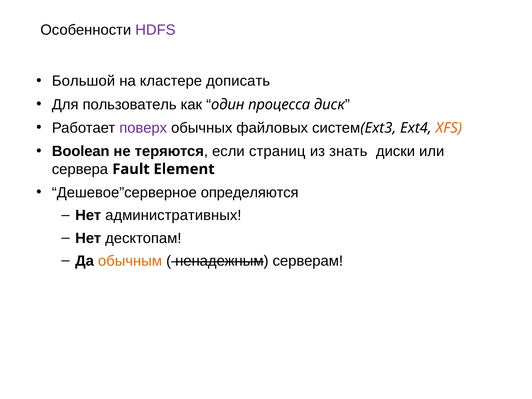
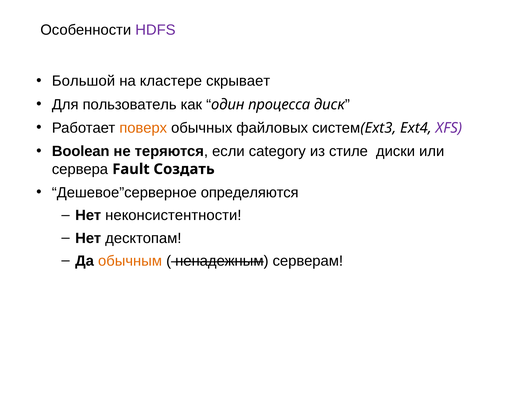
дописать: дописать -> скрывает
поверх colour: purple -> orange
XFS colour: orange -> purple
страниц: страниц -> category
знать: знать -> стиле
Element: Element -> Создать
административных: административных -> неконсистентности
